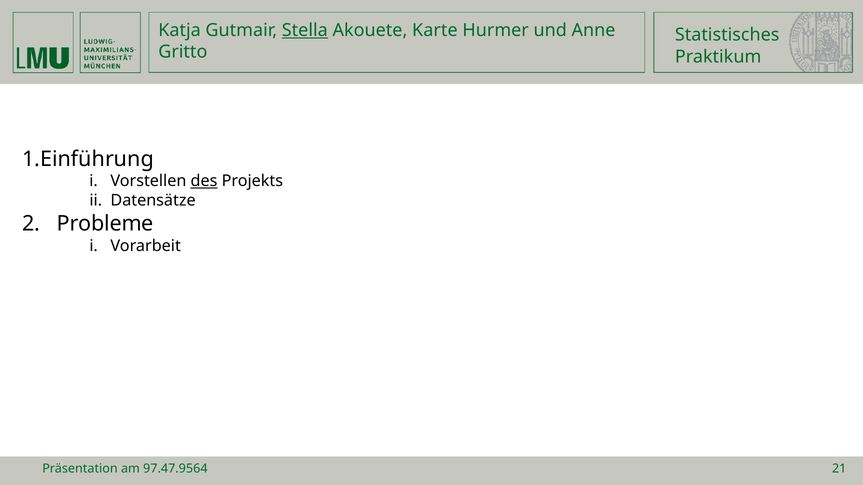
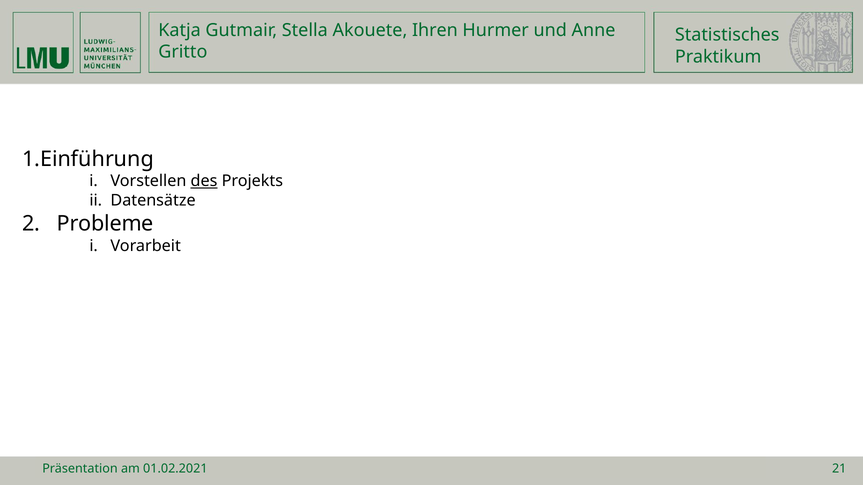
Stella underline: present -> none
Karte: Karte -> Ihren
97.47.9564: 97.47.9564 -> 01.02.2021
